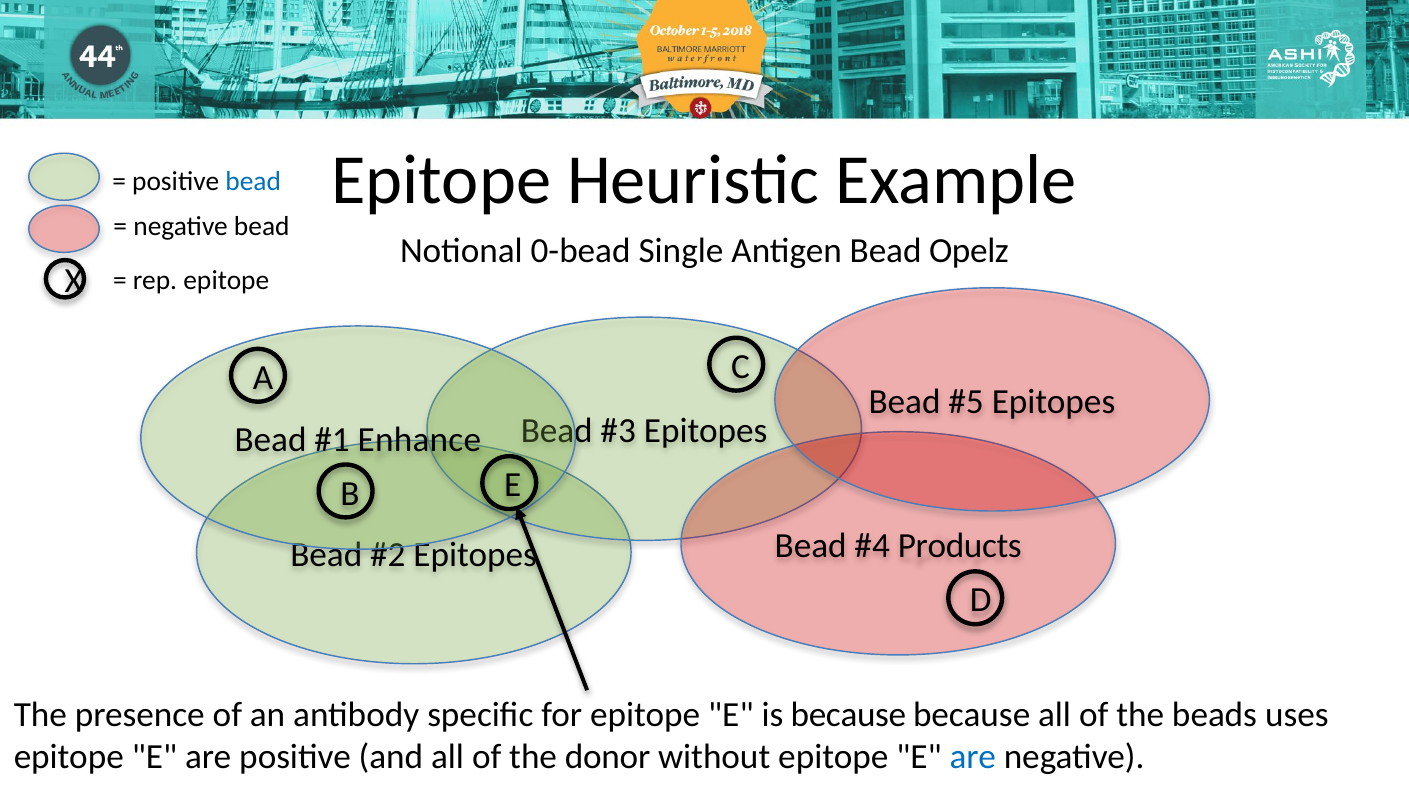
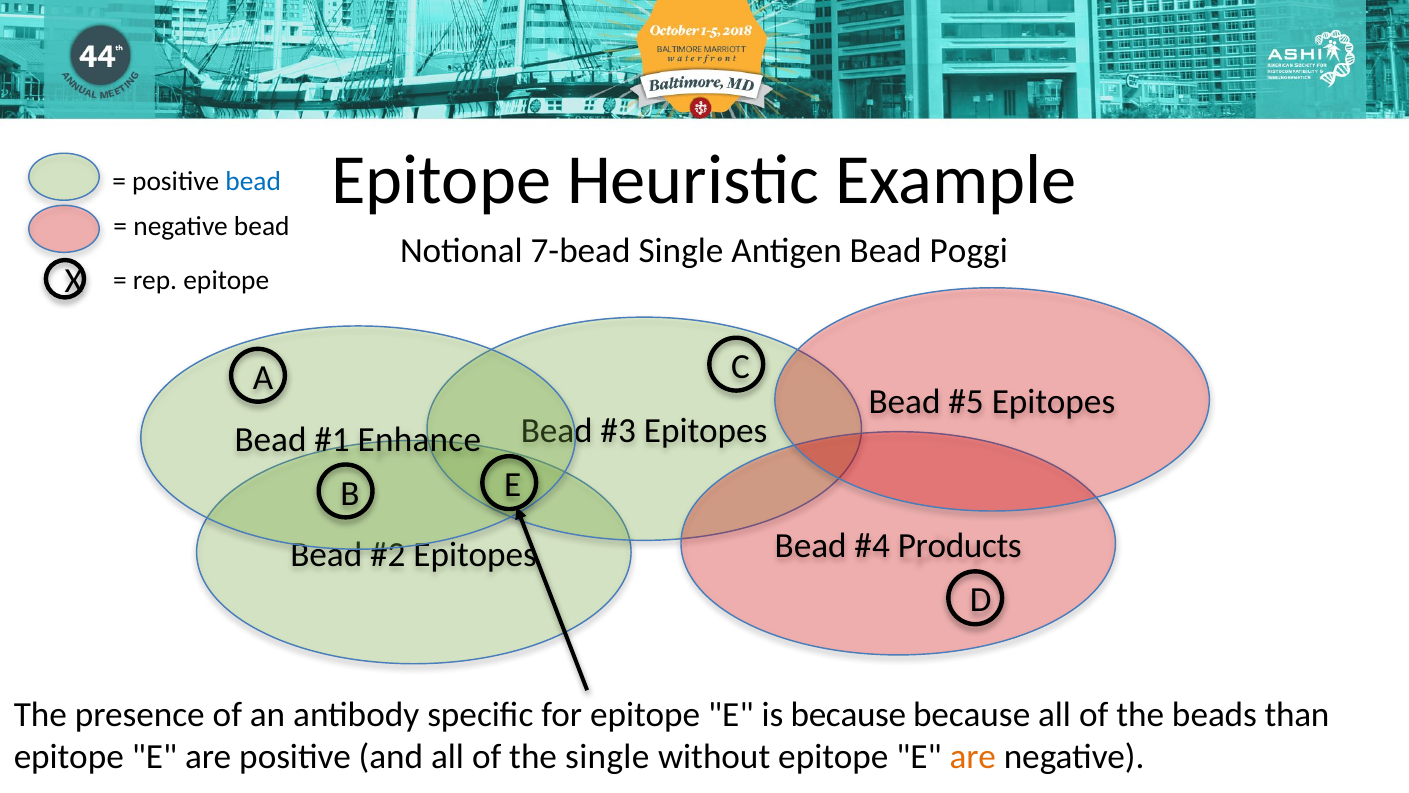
0-bead: 0-bead -> 7-bead
Opelz: Opelz -> Poggi
uses: uses -> than
the donor: donor -> single
are at (973, 757) colour: blue -> orange
